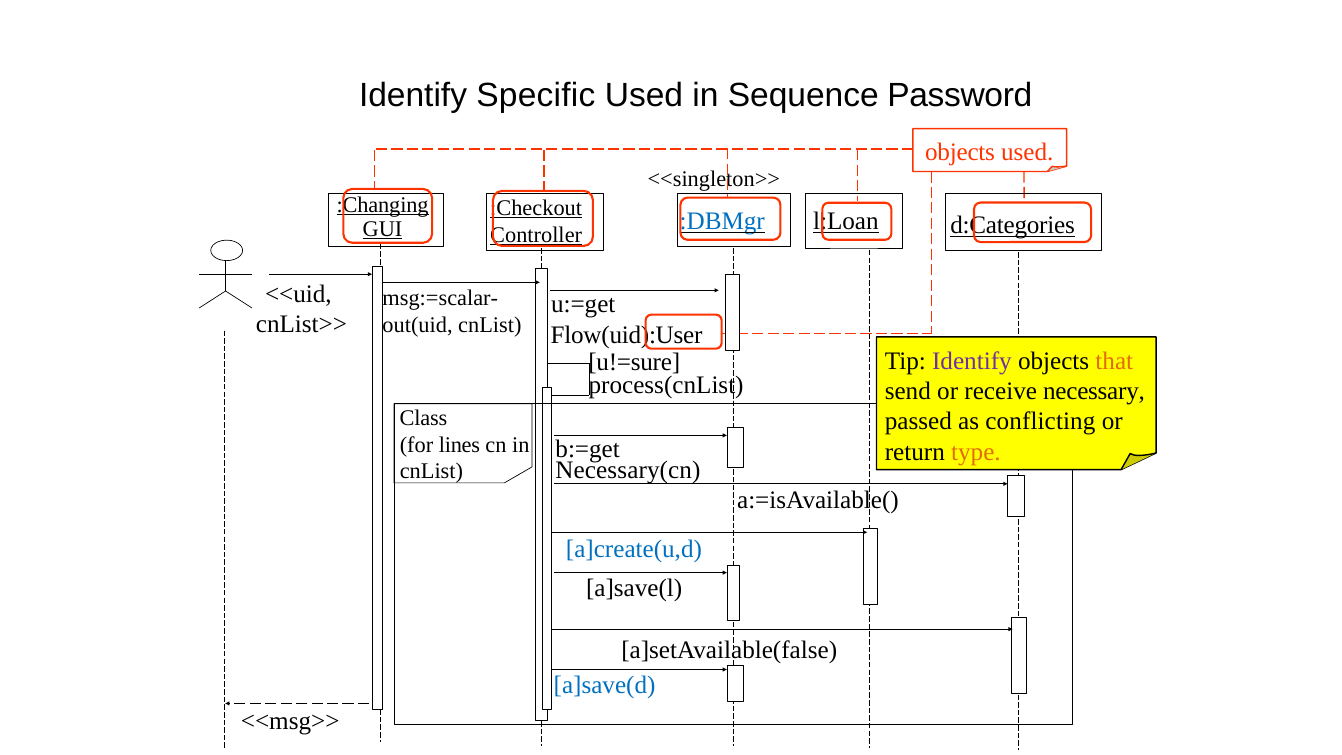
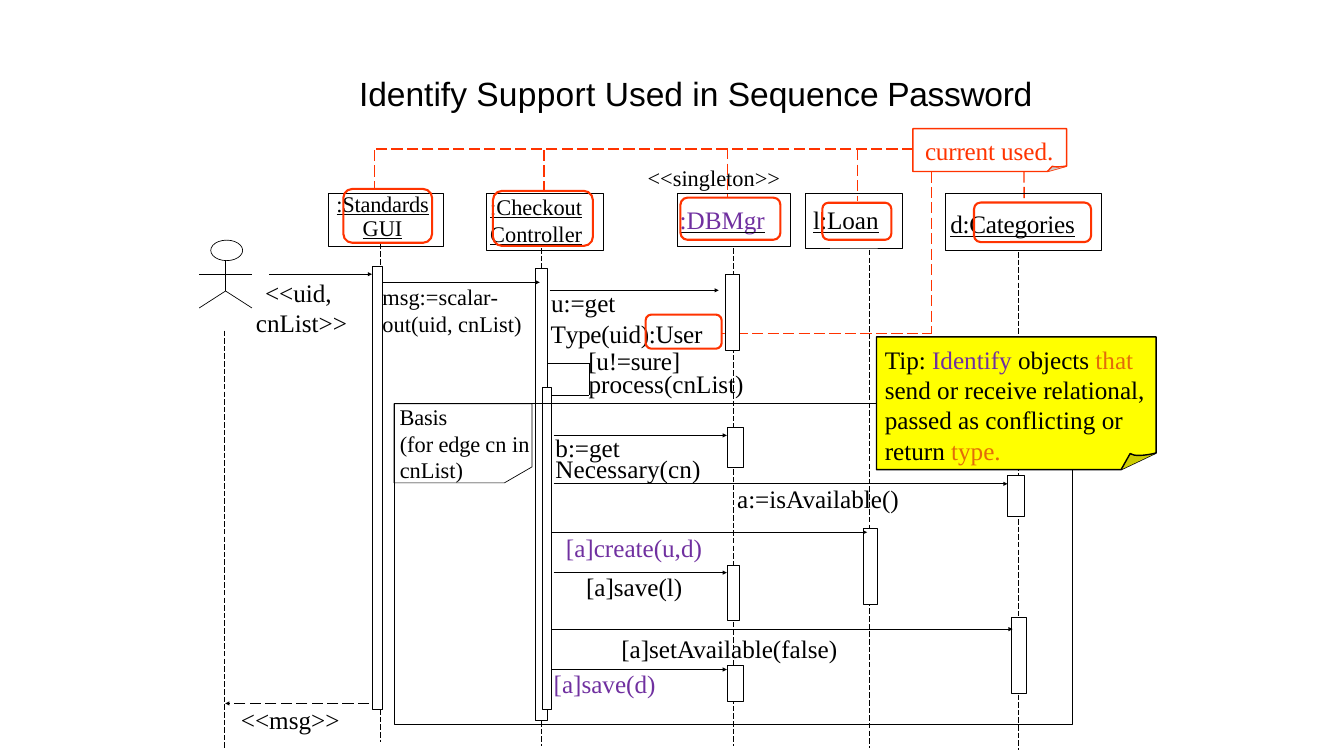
Specific: Specific -> Support
objects at (960, 152): objects -> current
:Changing: :Changing -> :Standards
:DBMgr colour: blue -> purple
Flow(uid):User: Flow(uid):User -> Type(uid):User
necessary: necessary -> relational
Class: Class -> Basis
lines: lines -> edge
a]create(u,d colour: blue -> purple
a]save(d colour: blue -> purple
